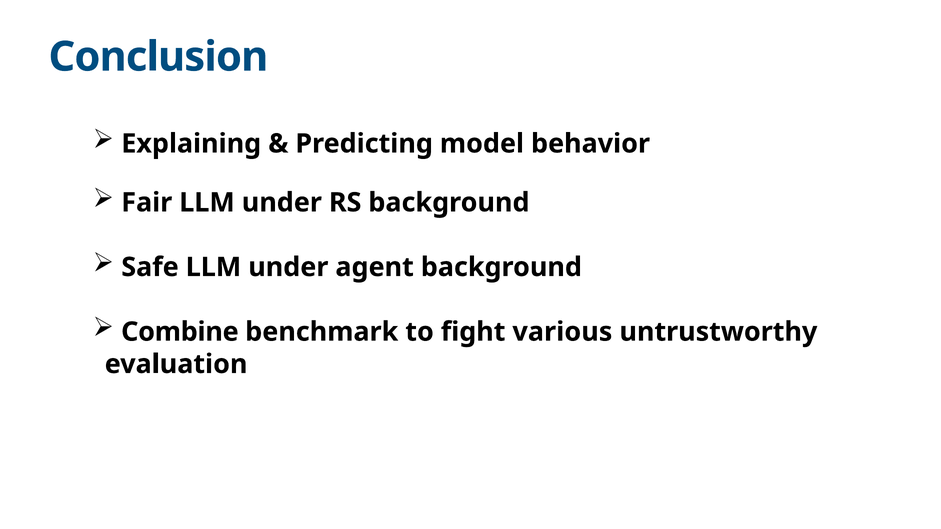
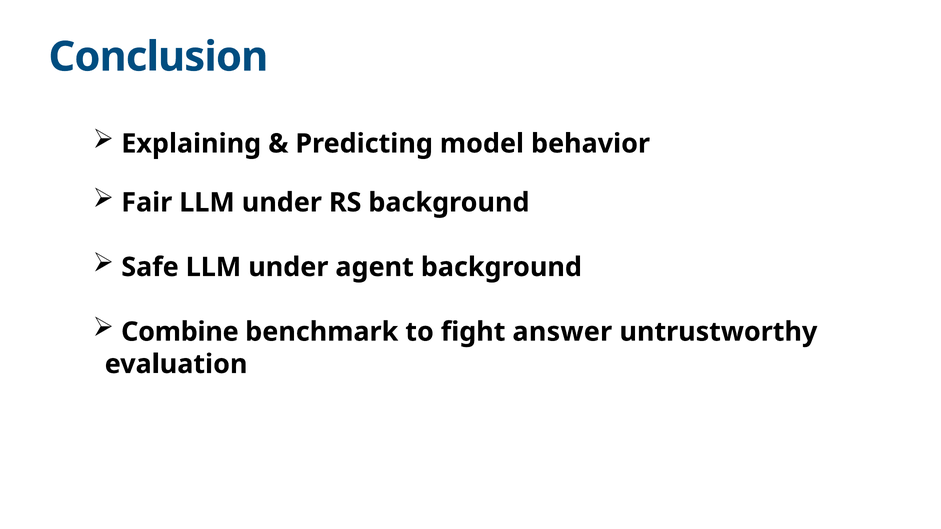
various: various -> answer
